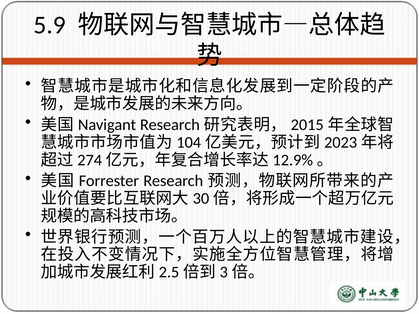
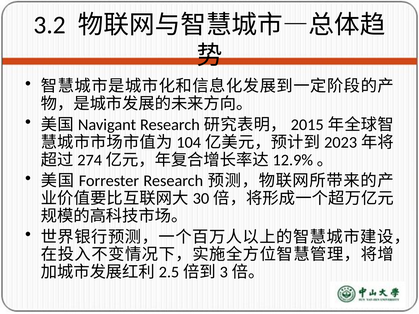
5.9: 5.9 -> 3.2
